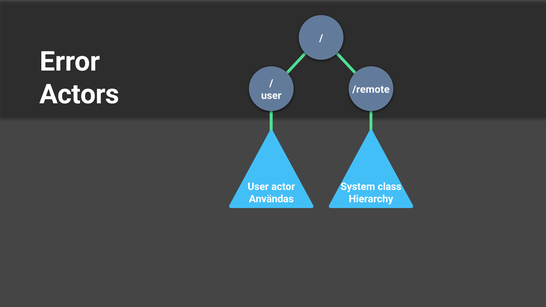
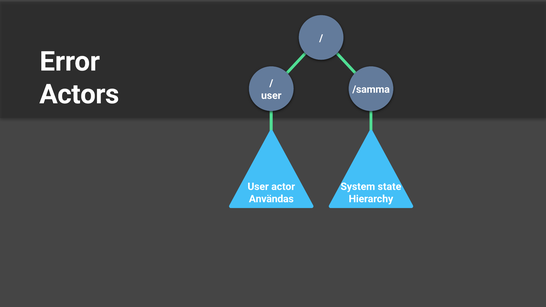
/remote: /remote -> /samma
class: class -> state
